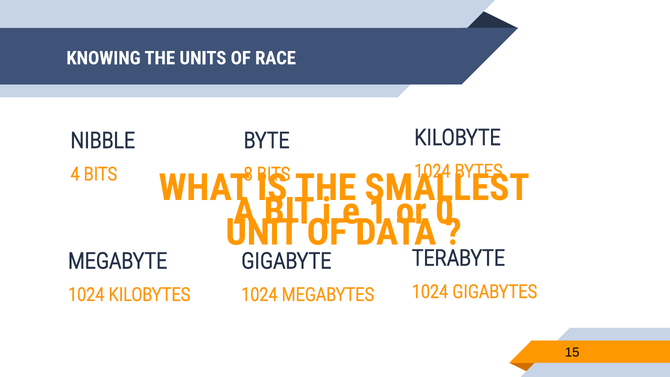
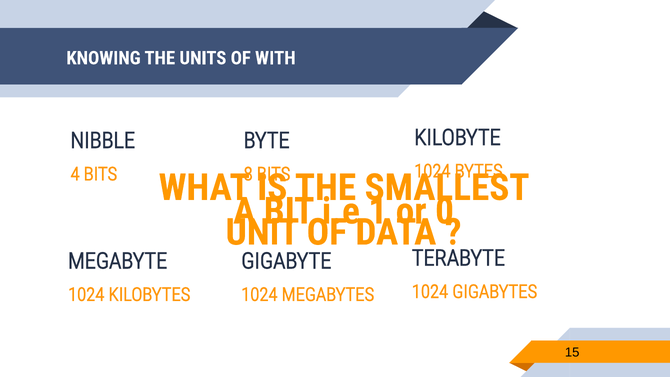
RACE: RACE -> WITH
